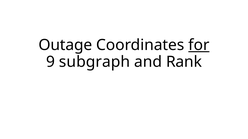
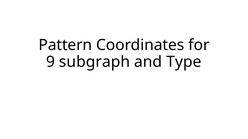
Outage: Outage -> Pattern
for underline: present -> none
Rank: Rank -> Type
